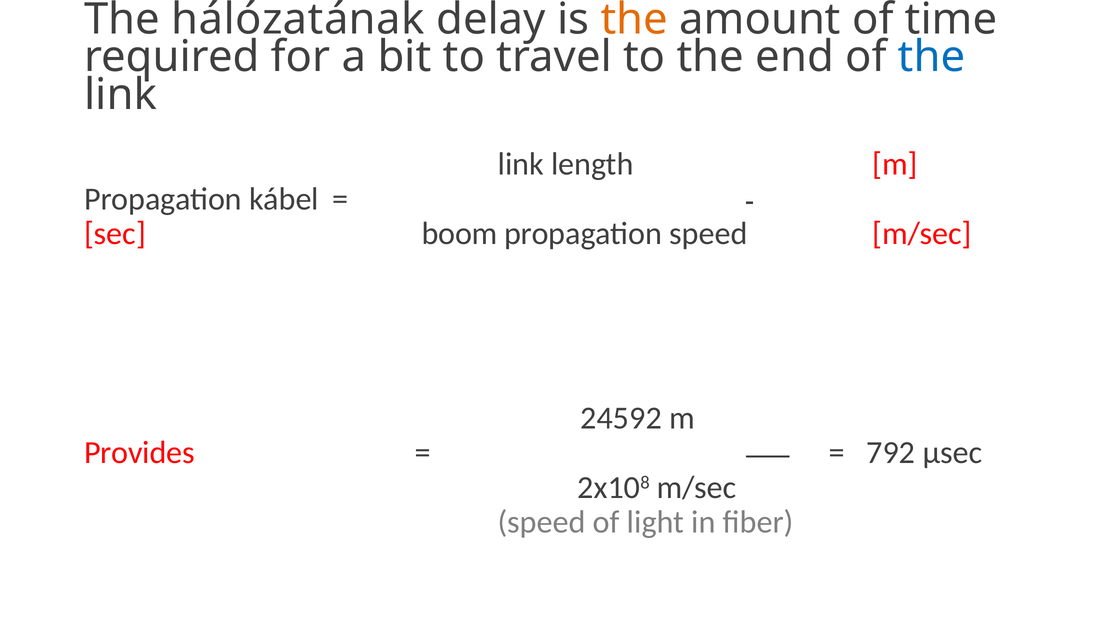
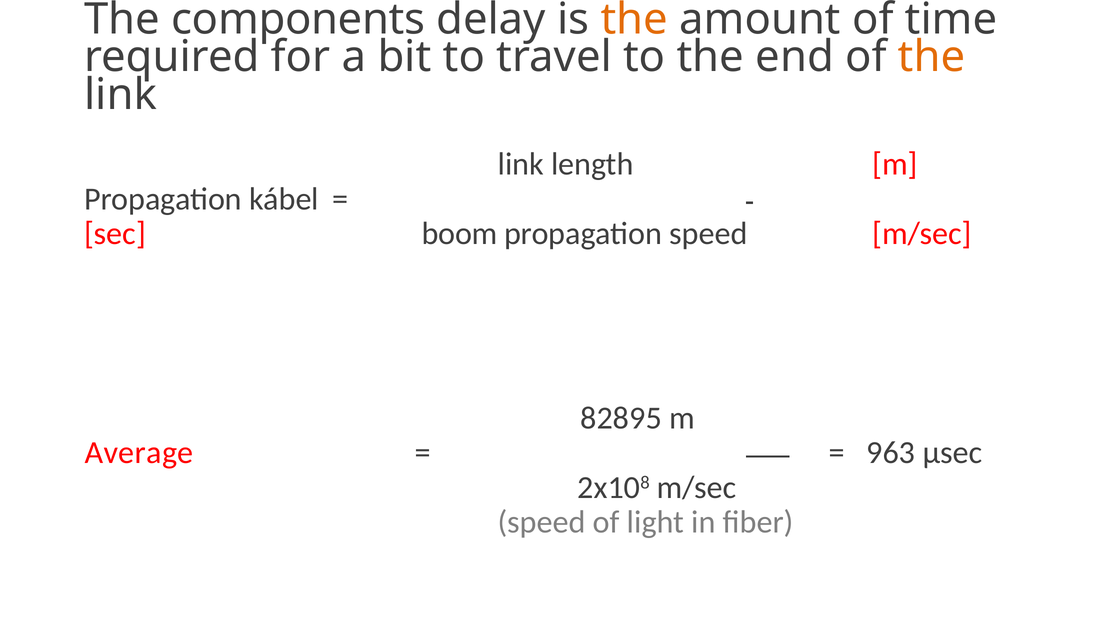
hálózatának: hálózatának -> components
the at (932, 57) colour: blue -> orange
24592: 24592 -> 82895
Provides: Provides -> Average
792: 792 -> 963
